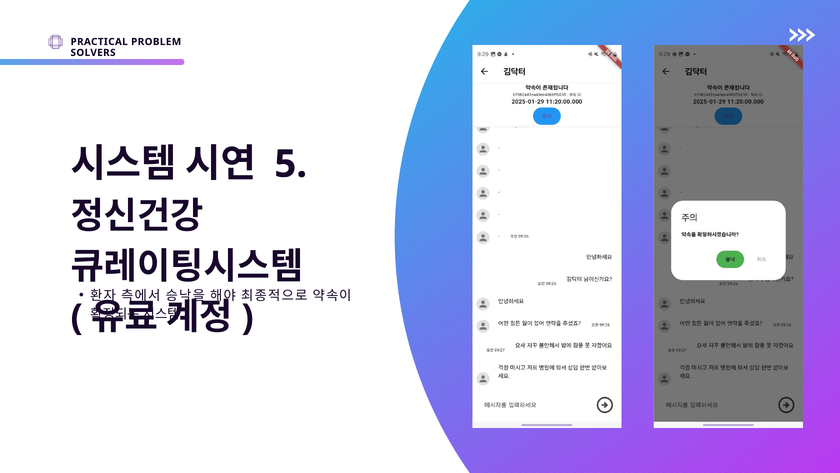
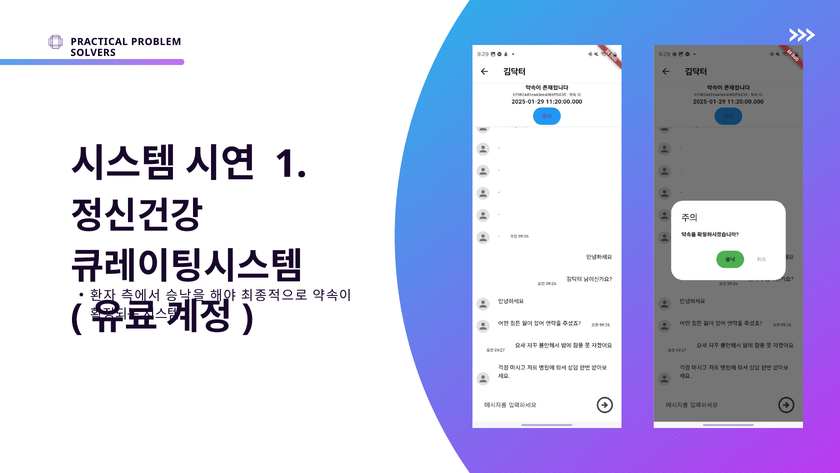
5: 5 -> 1
